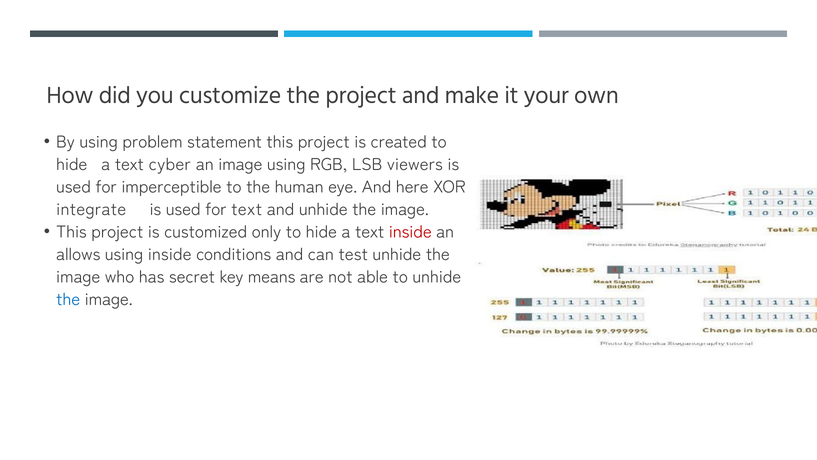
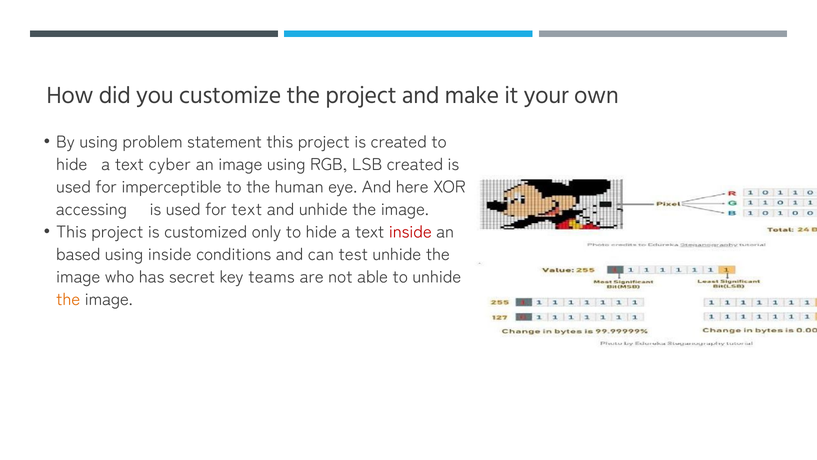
LSB viewers: viewers -> created
integrate: integrate -> accessing
allows: allows -> based
means: means -> teams
the at (68, 299) colour: blue -> orange
